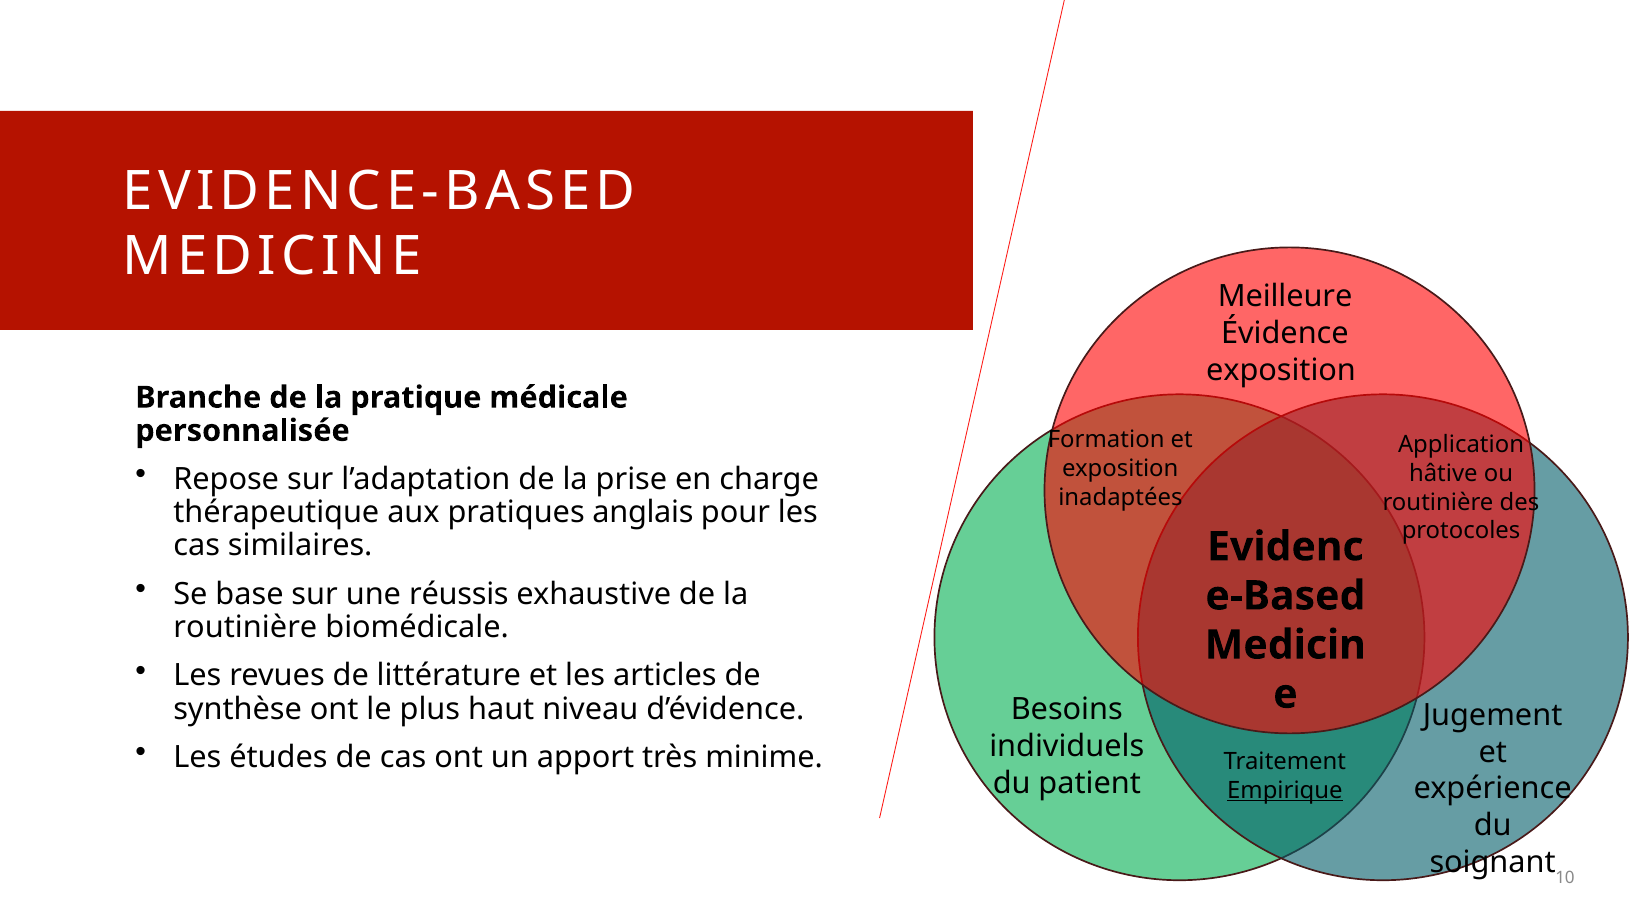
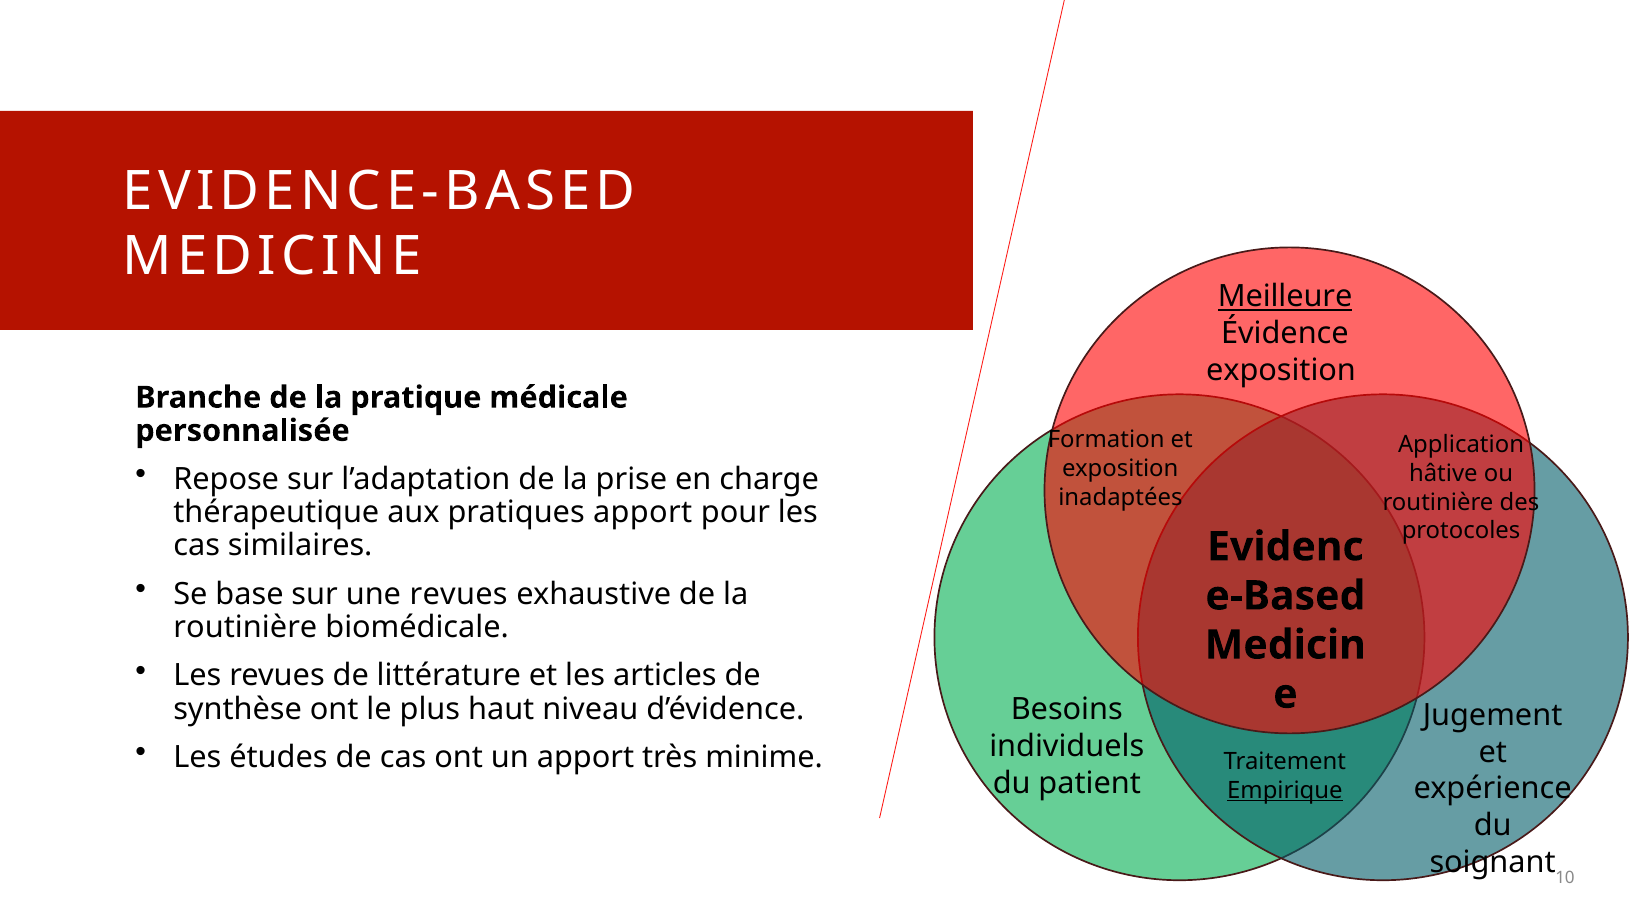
Meilleure underline: none -> present
pratiques anglais: anglais -> apport
une réussis: réussis -> revues
